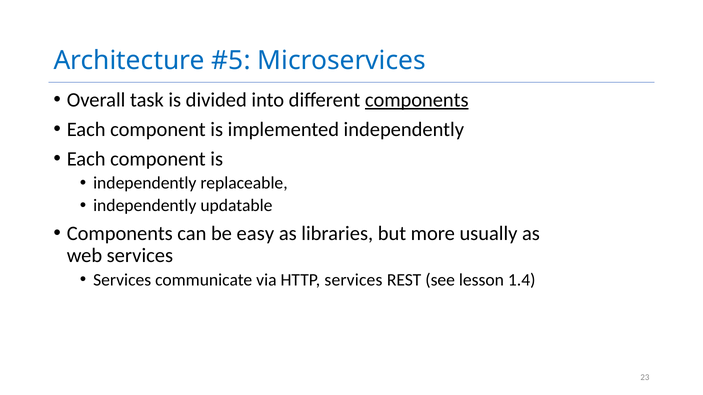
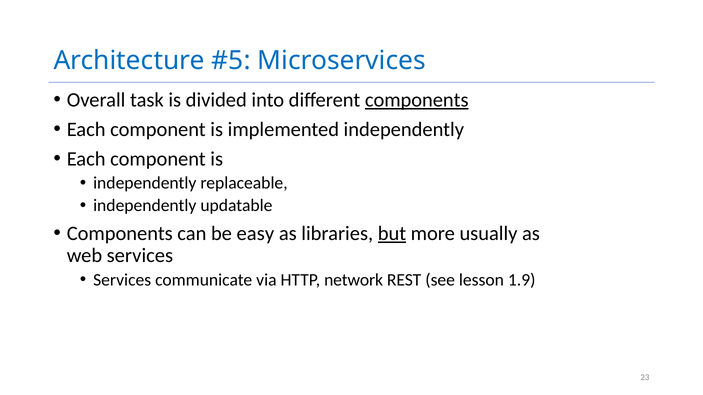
but underline: none -> present
HTTP services: services -> network
1.4: 1.4 -> 1.9
